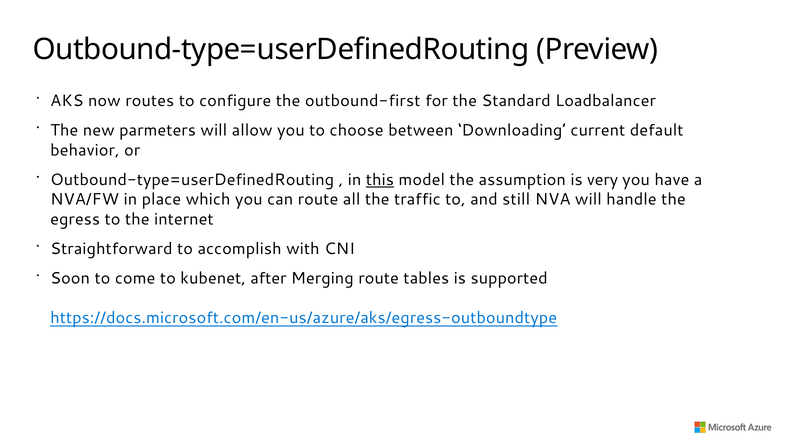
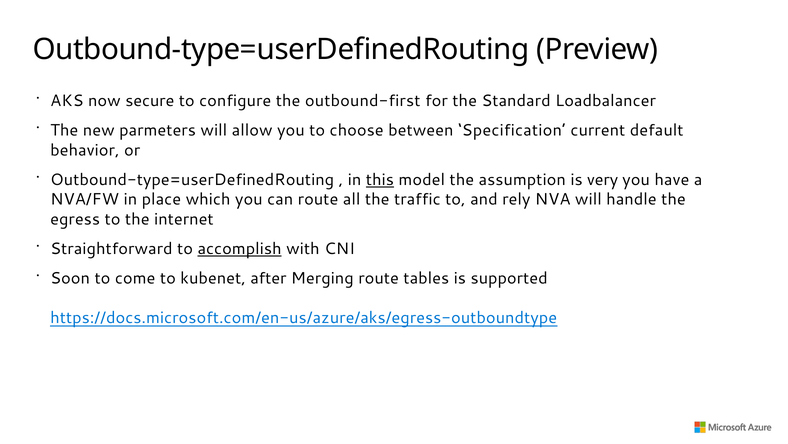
routes: routes -> secure
Downloading: Downloading -> Specification
still: still -> rely
accomplish underline: none -> present
